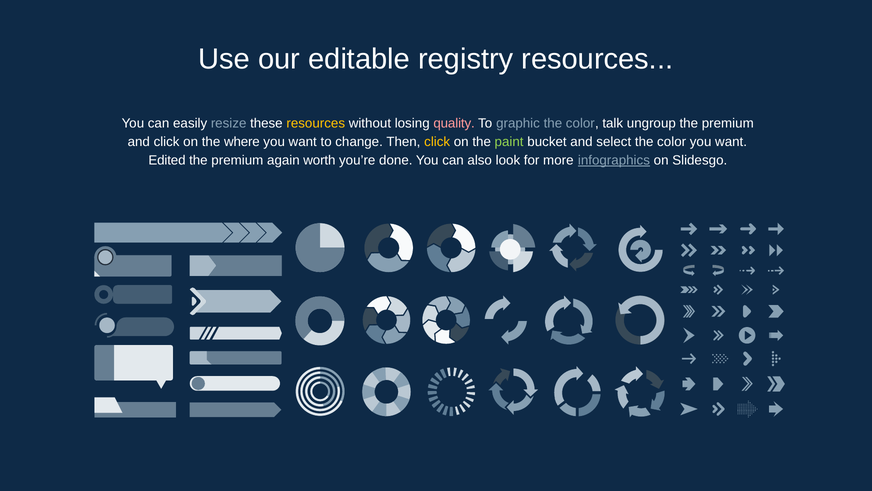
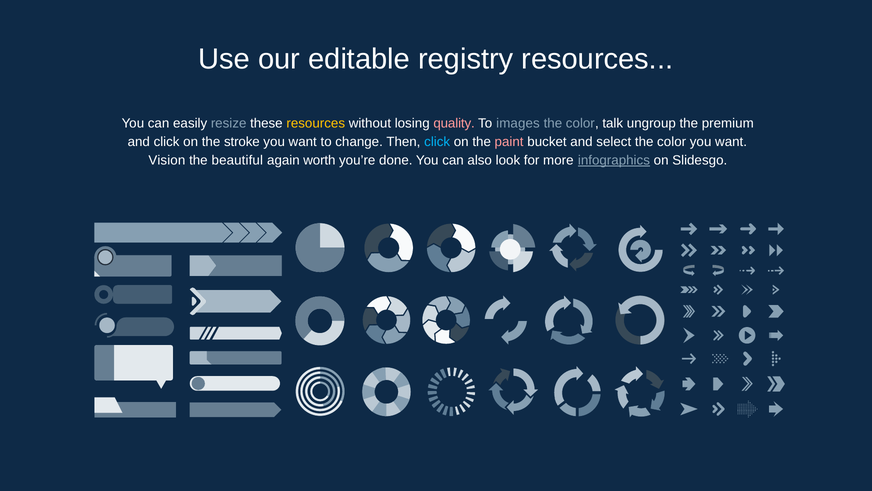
graphic: graphic -> images
where: where -> stroke
click at (437, 142) colour: yellow -> light blue
paint colour: light green -> pink
Edited: Edited -> Vision
premium at (237, 160): premium -> beautiful
